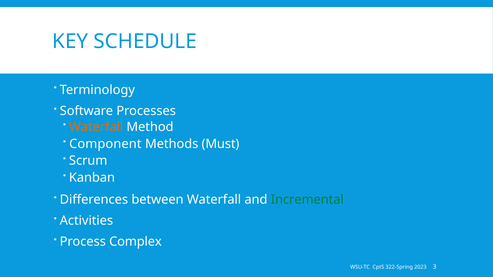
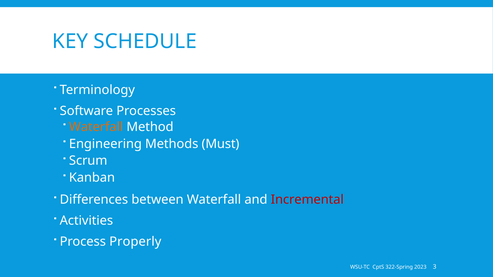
Component: Component -> Engineering
Incremental colour: green -> red
Complex: Complex -> Properly
